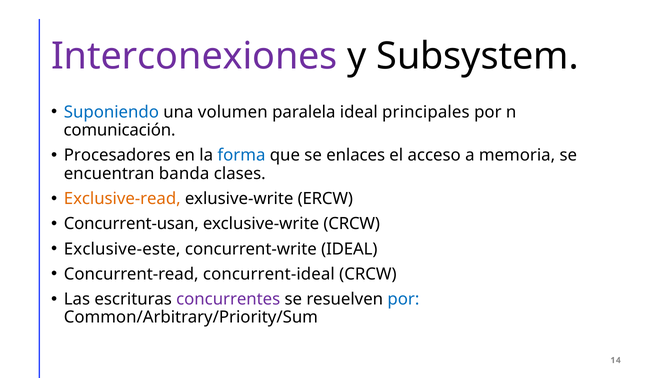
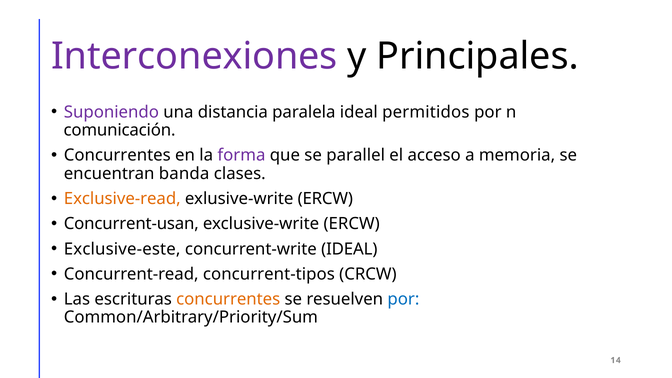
Subsystem: Subsystem -> Principales
Suponiendo colour: blue -> purple
volumen: volumen -> distancia
principales: principales -> permitidos
Procesadores at (117, 155): Procesadores -> Concurrentes
forma colour: blue -> purple
enlaces: enlaces -> parallel
exclusive-write CRCW: CRCW -> ERCW
concurrent-ideal: concurrent-ideal -> concurrent-tipos
concurrentes at (228, 299) colour: purple -> orange
